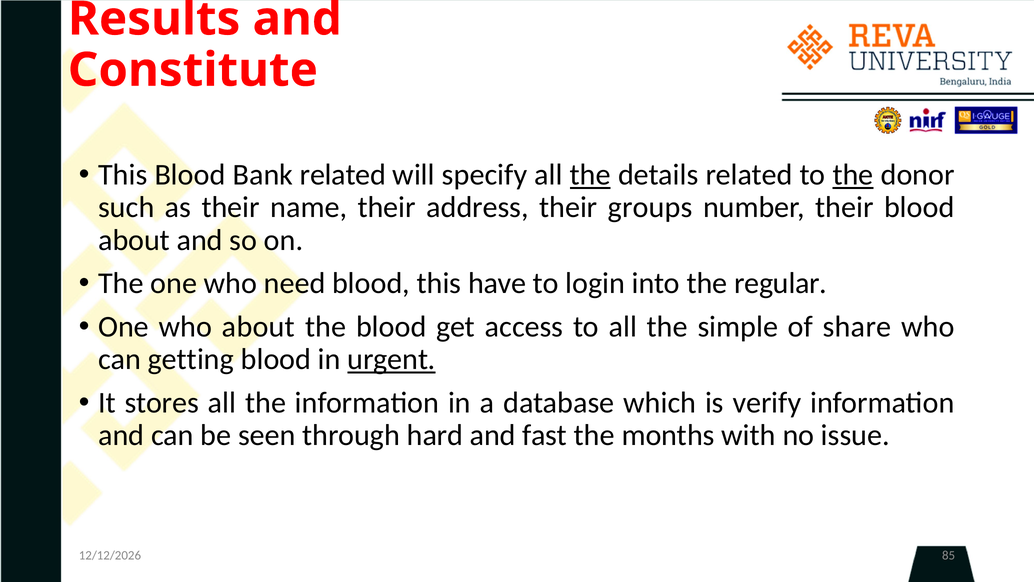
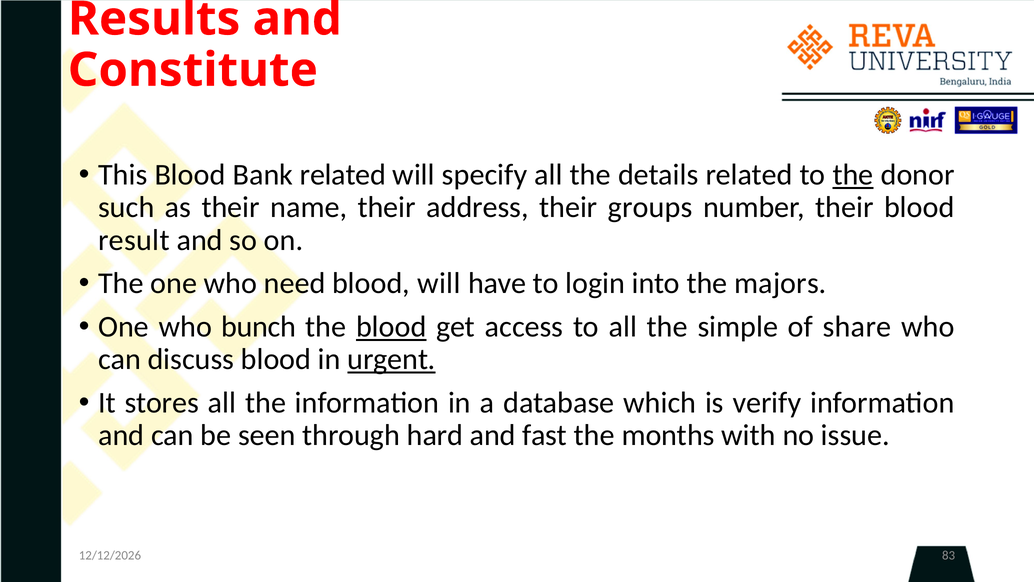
the at (590, 175) underline: present -> none
about at (134, 240): about -> result
blood this: this -> will
regular: regular -> majors
who about: about -> bunch
blood at (391, 327) underline: none -> present
getting: getting -> discuss
85: 85 -> 83
